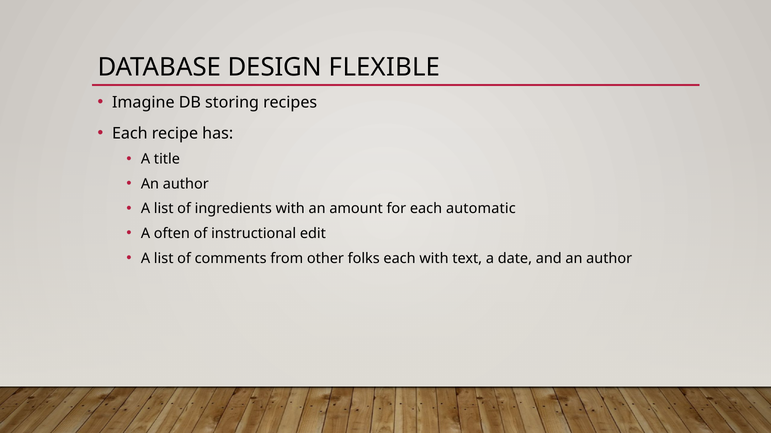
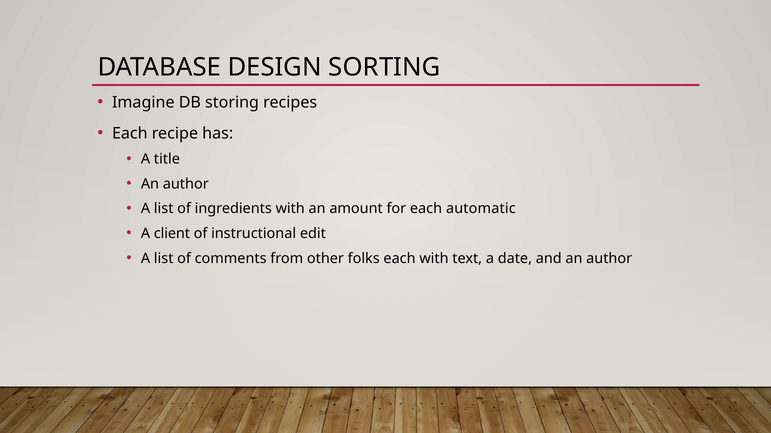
FLEXIBLE: FLEXIBLE -> SORTING
often: often -> client
